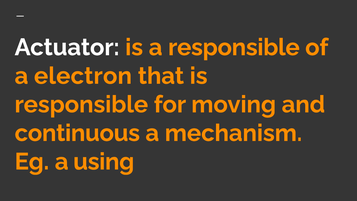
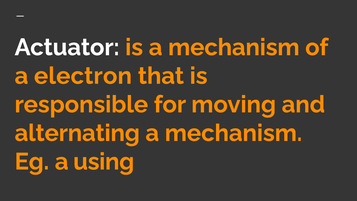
is a responsible: responsible -> mechanism
continuous: continuous -> alternating
